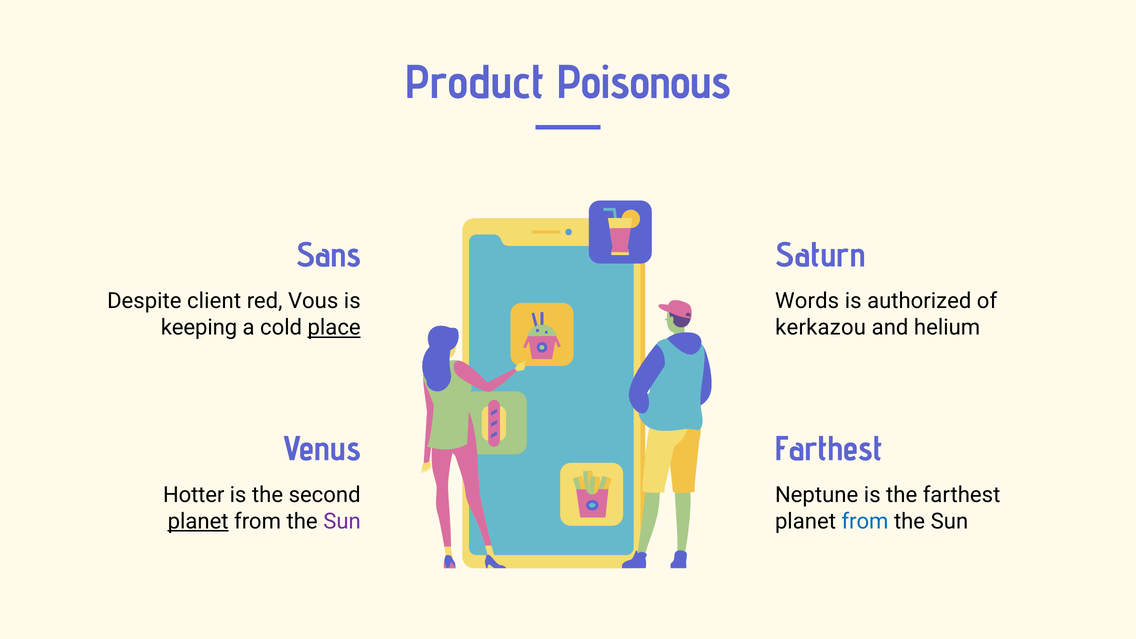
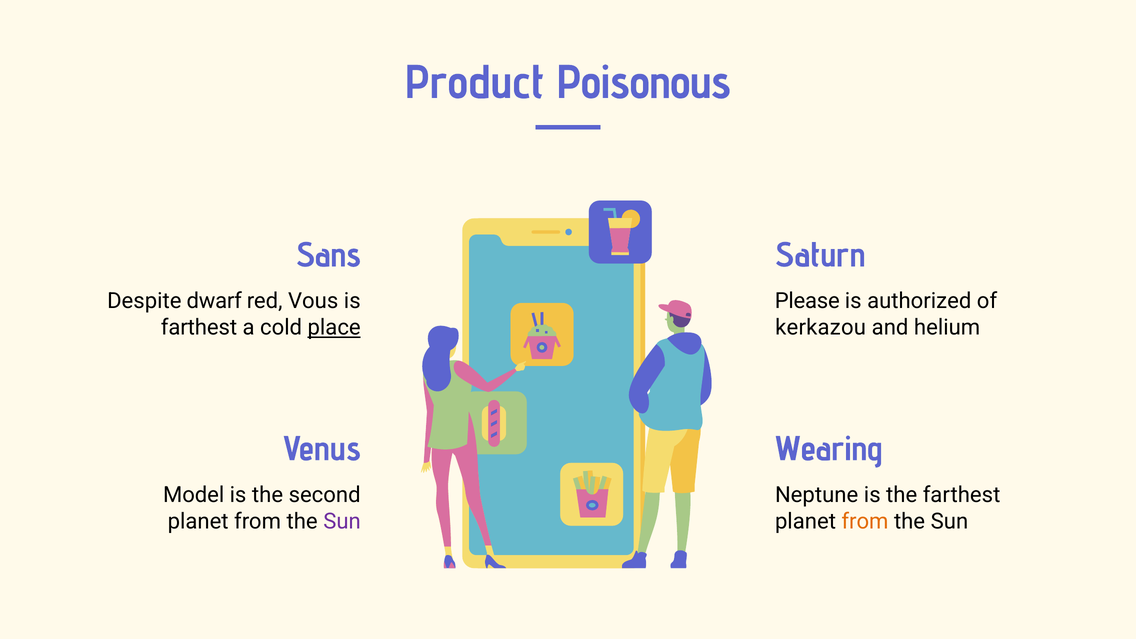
client: client -> dwarf
Words: Words -> Please
keeping at (199, 328): keeping -> farthest
Farthest at (829, 449): Farthest -> Wearing
Hotter: Hotter -> Model
planet at (198, 521) underline: present -> none
from at (865, 521) colour: blue -> orange
